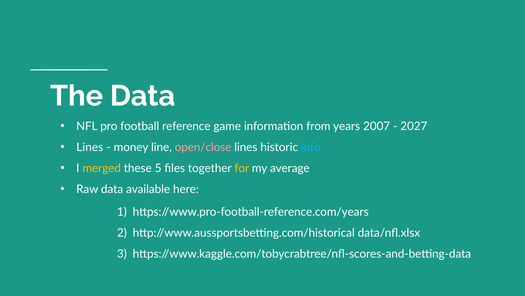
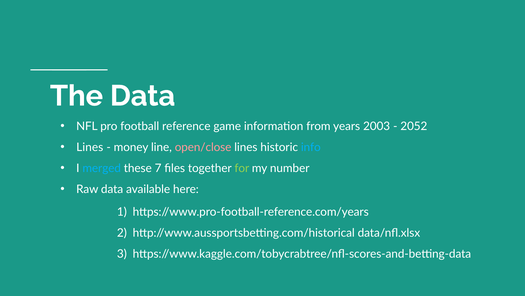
2007: 2007 -> 2003
2027: 2027 -> 2052
merged colour: yellow -> light blue
5: 5 -> 7
for colour: yellow -> light green
average: average -> number
